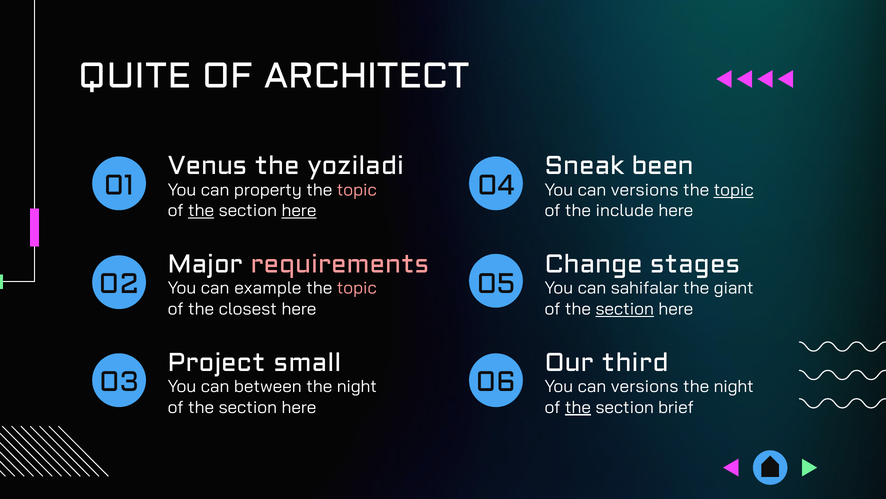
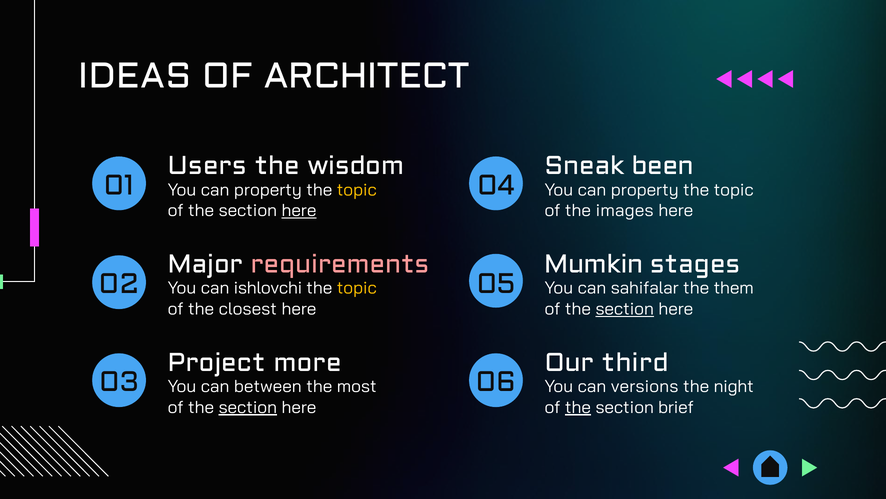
QUITE: QUITE -> IDEAS
Venus: Venus -> Users
yoziladi: yoziladi -> wisdom
topic at (357, 190) colour: pink -> yellow
versions at (645, 190): versions -> property
topic at (734, 190) underline: present -> none
the at (201, 210) underline: present -> none
include: include -> images
Change: Change -> Mumkin
example: example -> ishlovchi
topic at (357, 288) colour: pink -> yellow
giant: giant -> them
small: small -> more
night at (357, 386): night -> most
section at (248, 407) underline: none -> present
